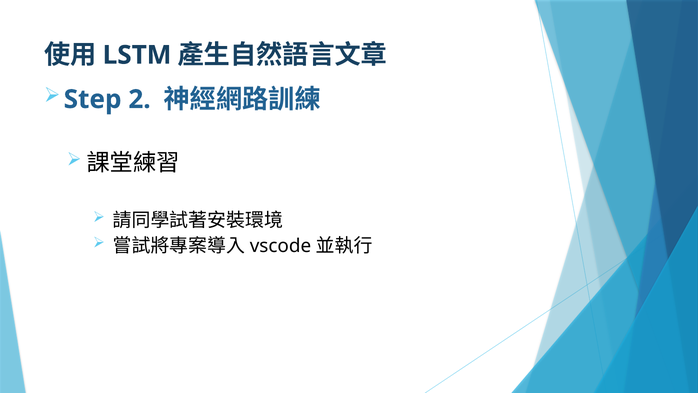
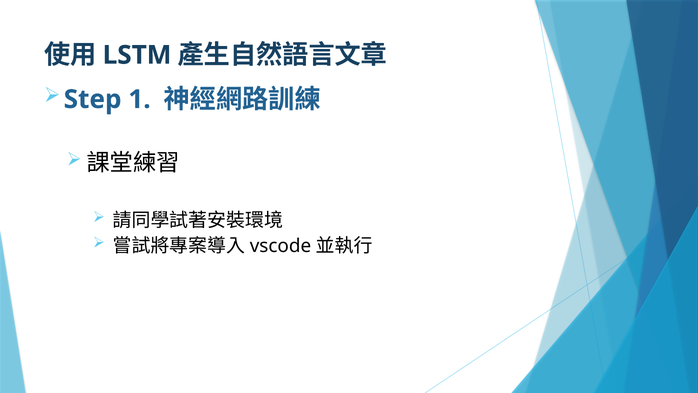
2: 2 -> 1
